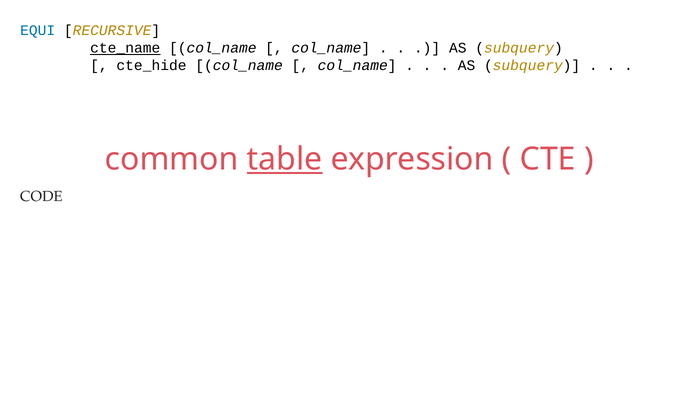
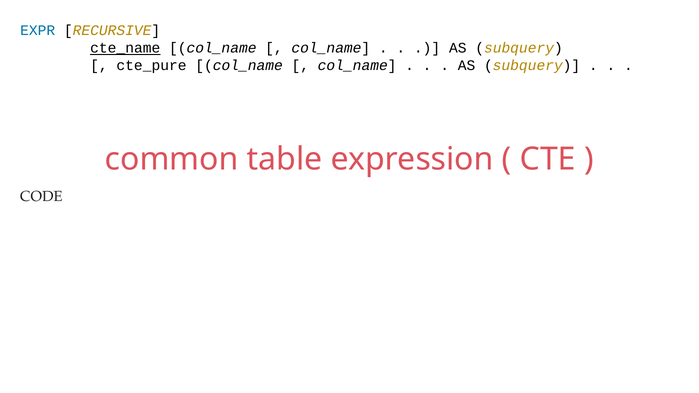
EQUI: EQUI -> EXPR
cte_hide: cte_hide -> cte_pure
table underline: present -> none
